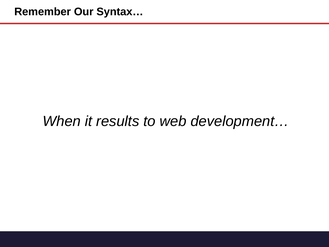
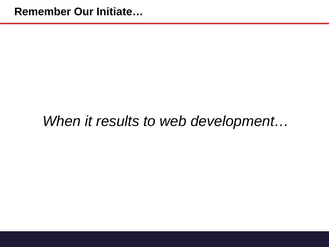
Syntax…: Syntax… -> Initiate…
